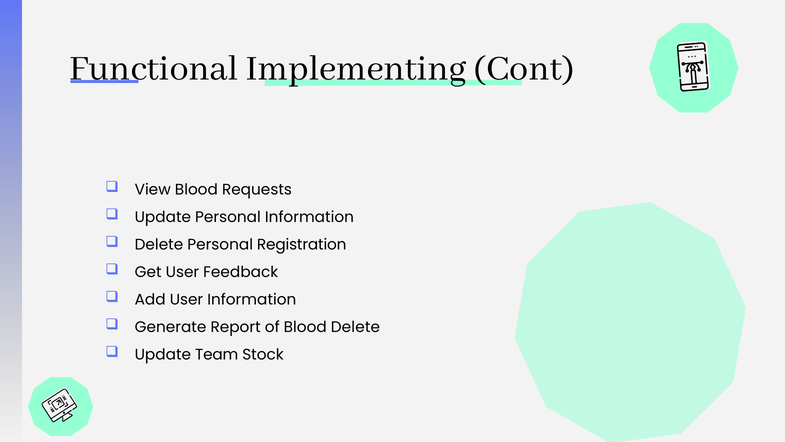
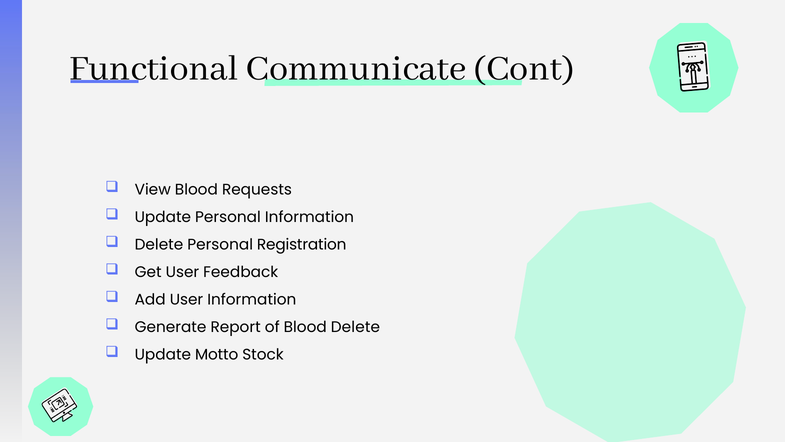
Implementing: Implementing -> Communicate
Team: Team -> Motto
